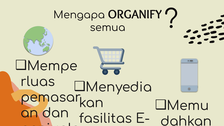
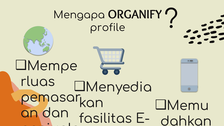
semua: semua -> profile
